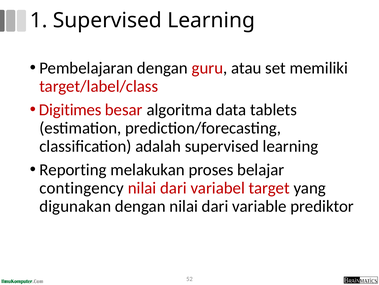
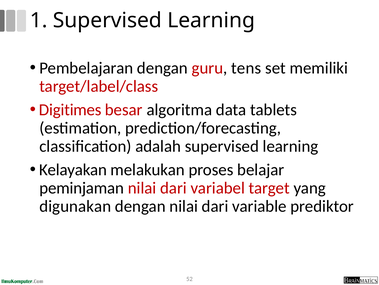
atau: atau -> tens
Reporting: Reporting -> Kelayakan
contingency: contingency -> peminjaman
